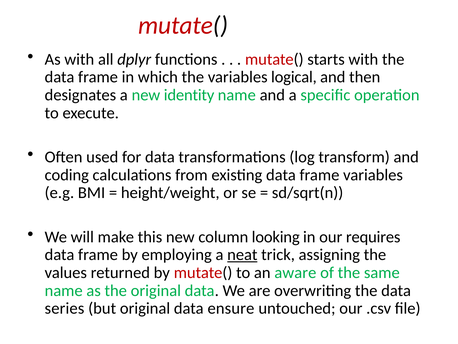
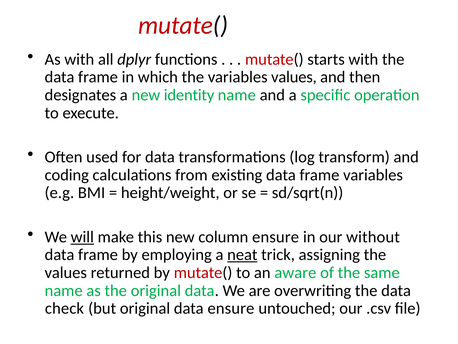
variables logical: logical -> values
will underline: none -> present
column looking: looking -> ensure
requires: requires -> without
series: series -> check
